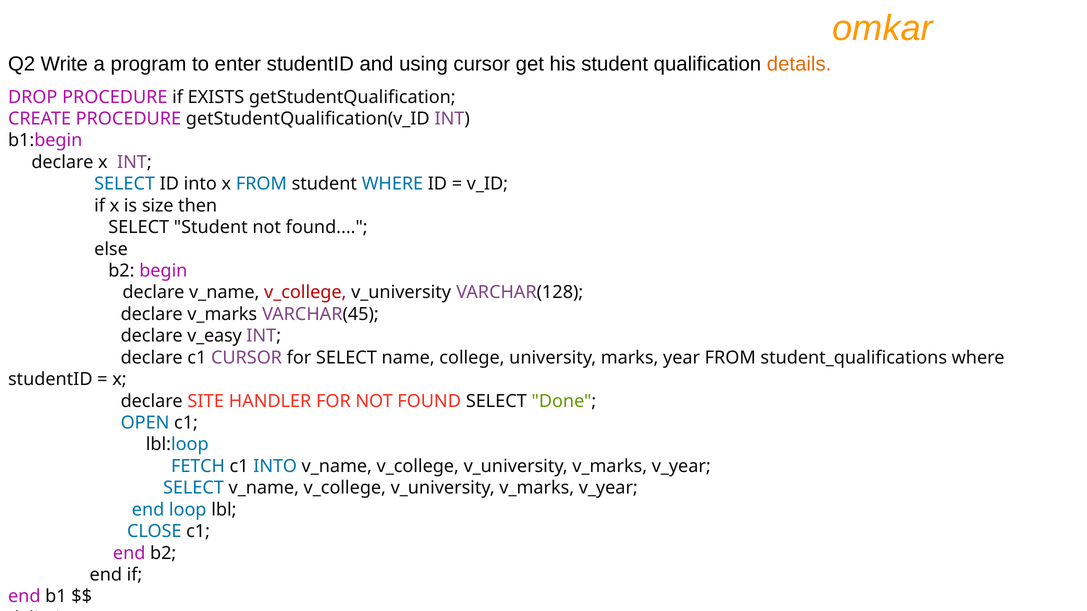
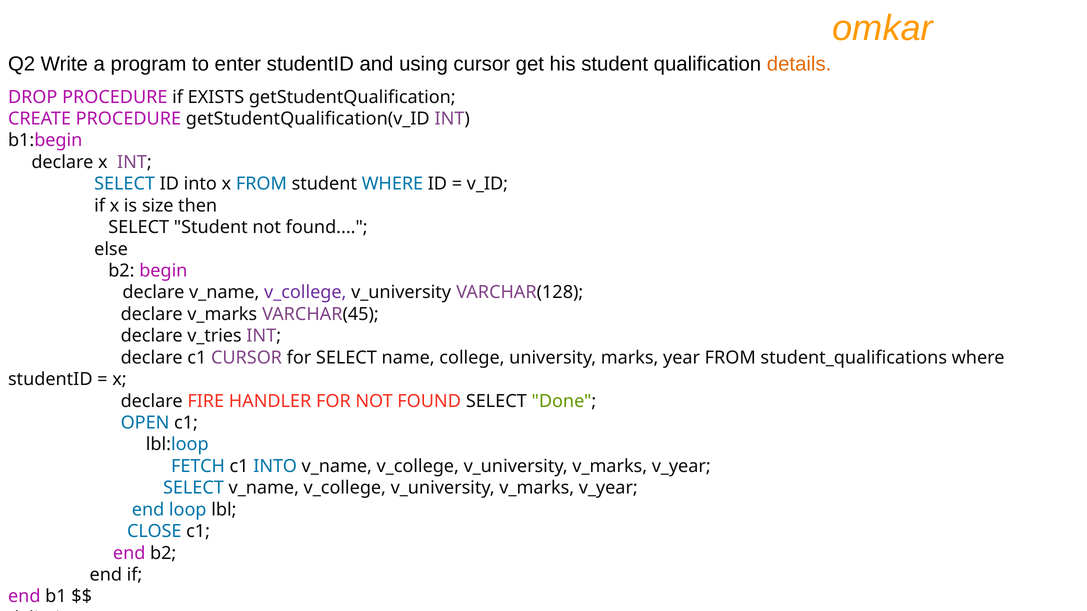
v_college at (305, 293) colour: red -> purple
v_easy: v_easy -> v_tries
SITE: SITE -> FIRE
